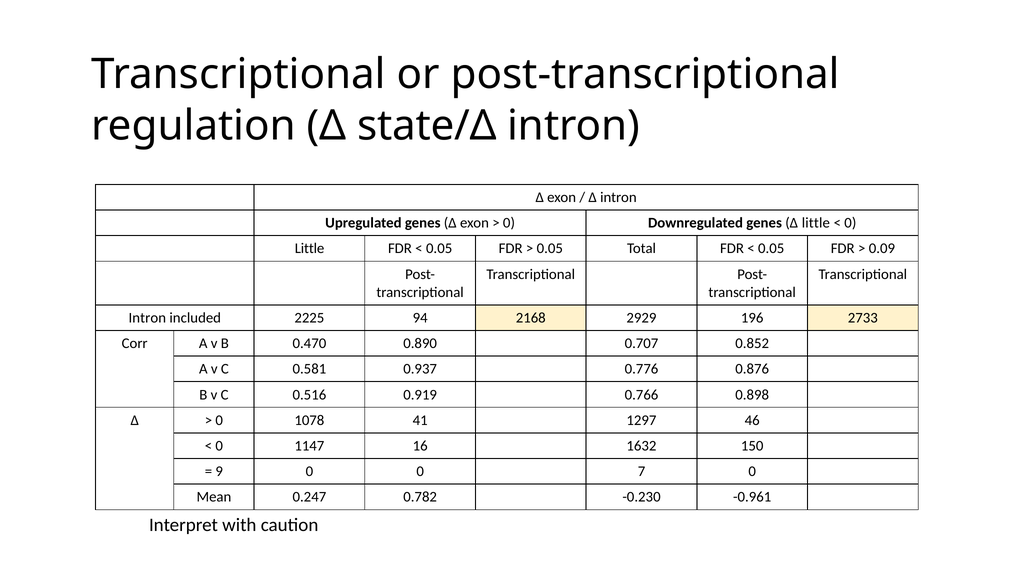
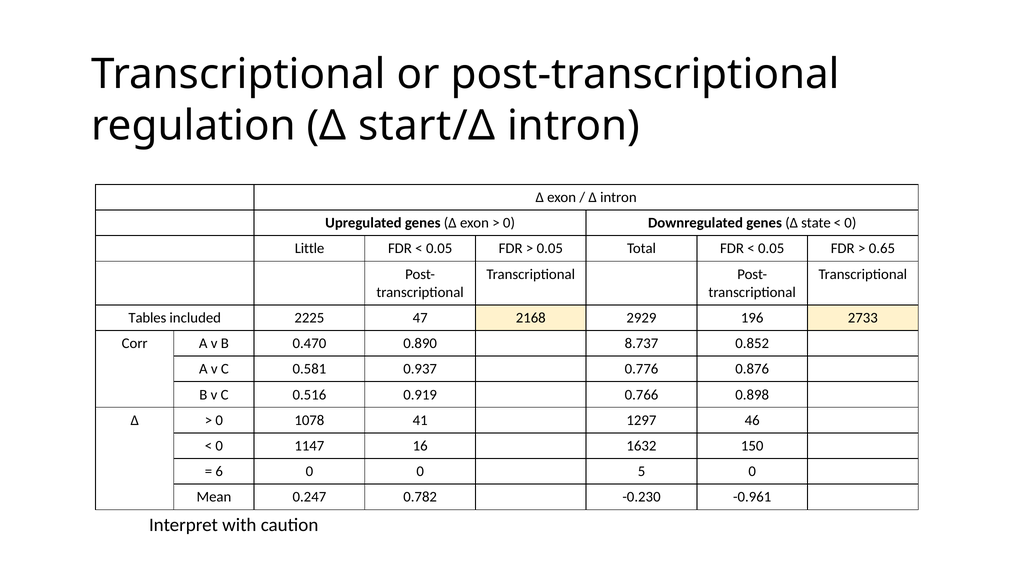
state/Δ: state/Δ -> start/Δ
Δ little: little -> state
0.09: 0.09 -> 0.65
Intron at (147, 318): Intron -> Tables
94: 94 -> 47
0.707: 0.707 -> 8.737
9: 9 -> 6
7: 7 -> 5
